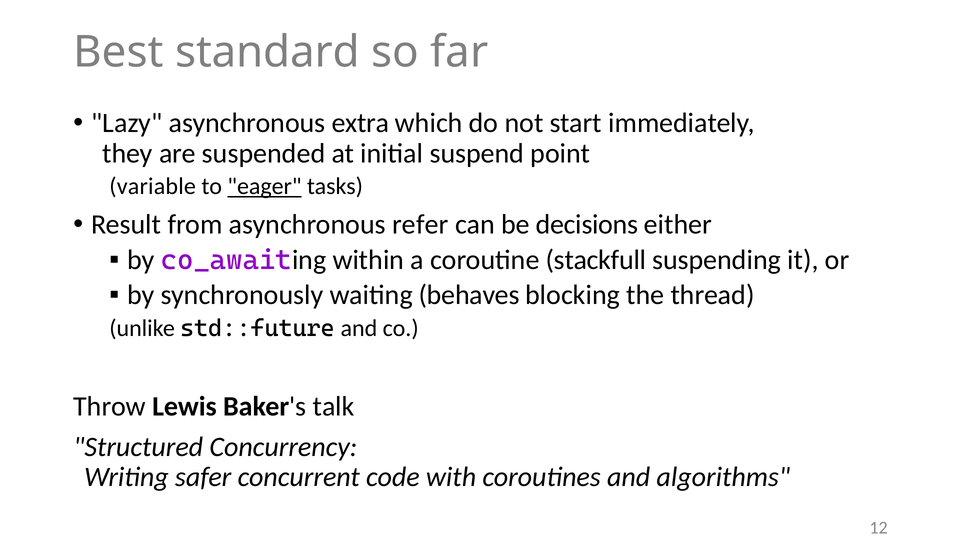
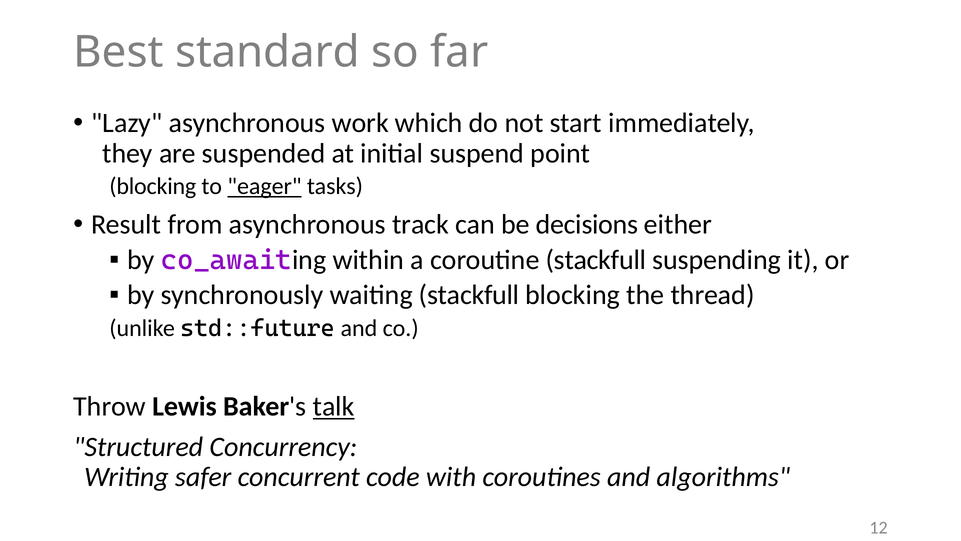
extra: extra -> work
variable at (153, 186): variable -> blocking
refer: refer -> track
waiting behaves: behaves -> stackfull
talk underline: none -> present
